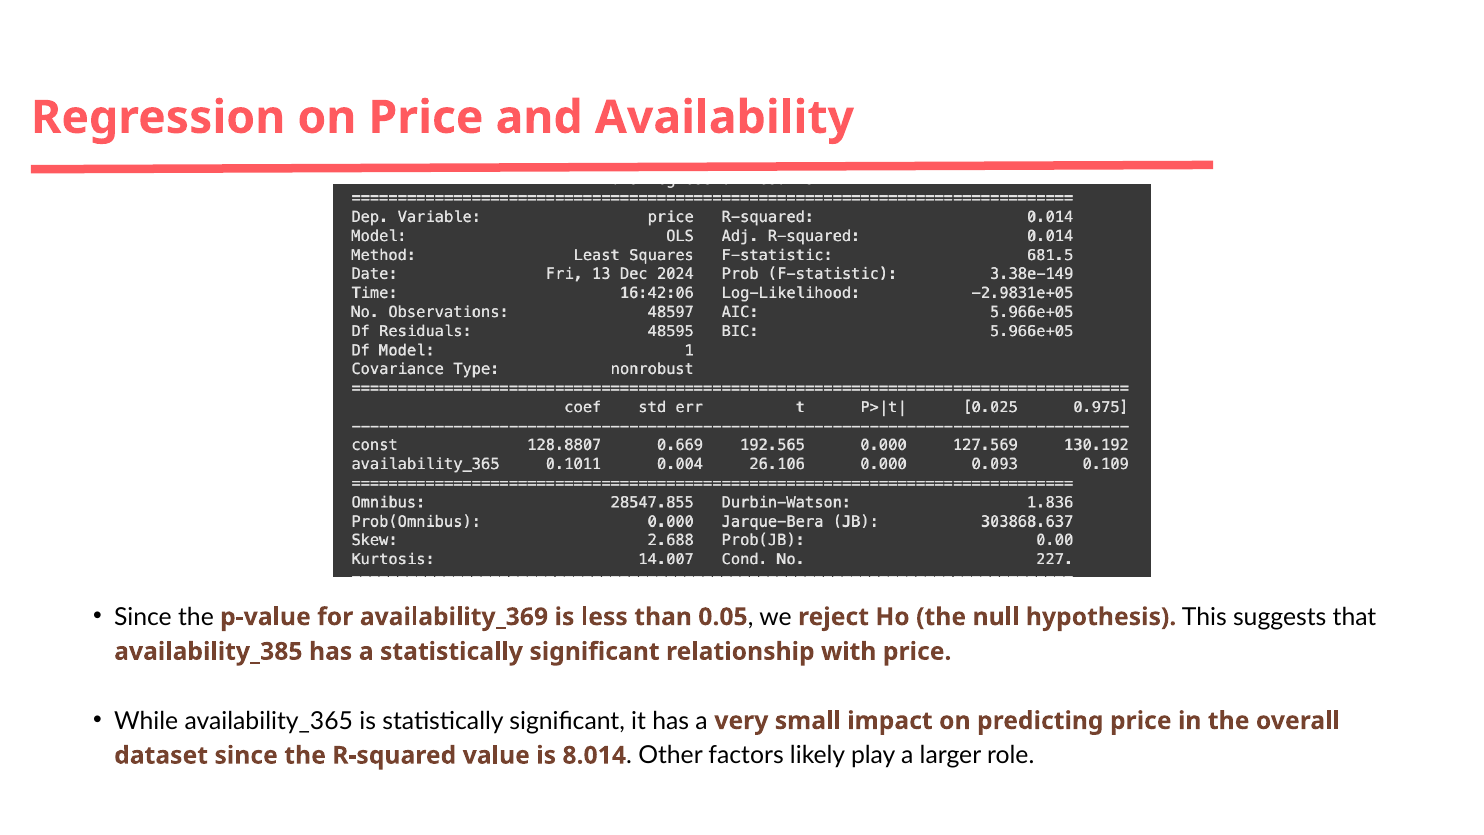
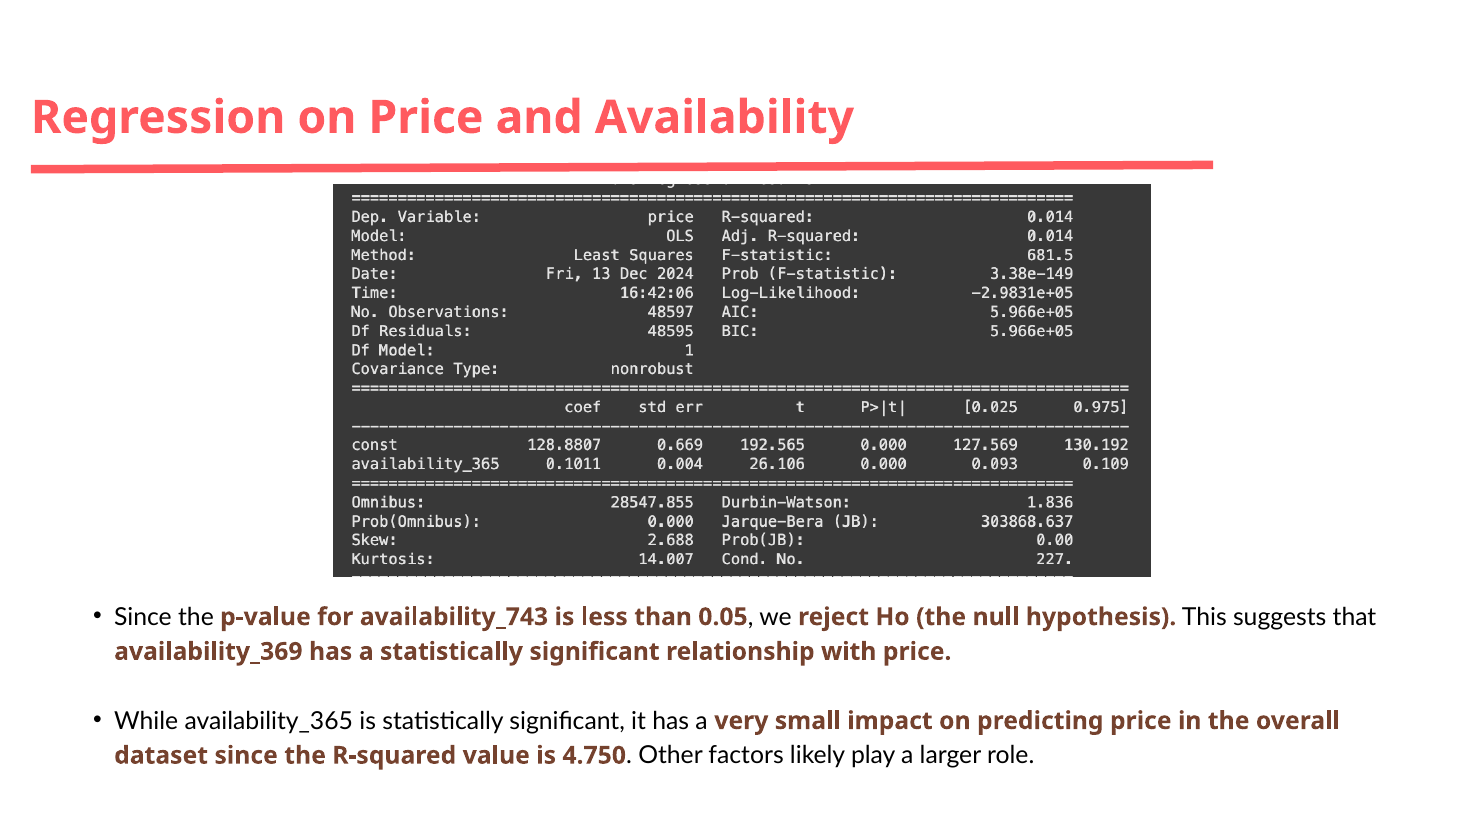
availability_369: availability_369 -> availability_743
availability_385: availability_385 -> availability_369
8.014: 8.014 -> 4.750
